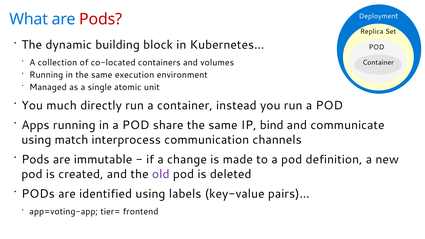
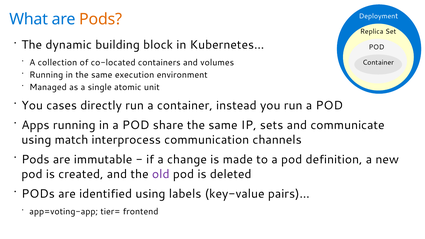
Pods at (101, 19) colour: red -> orange
much: much -> cases
bind: bind -> sets
